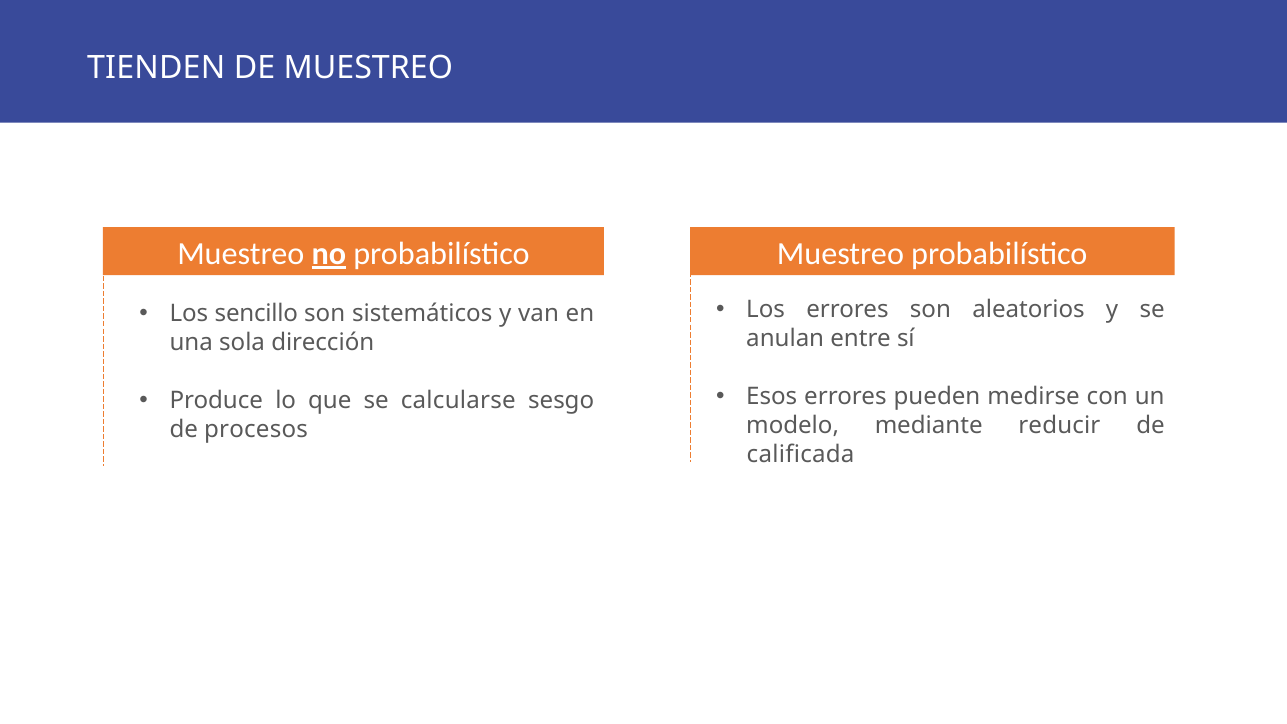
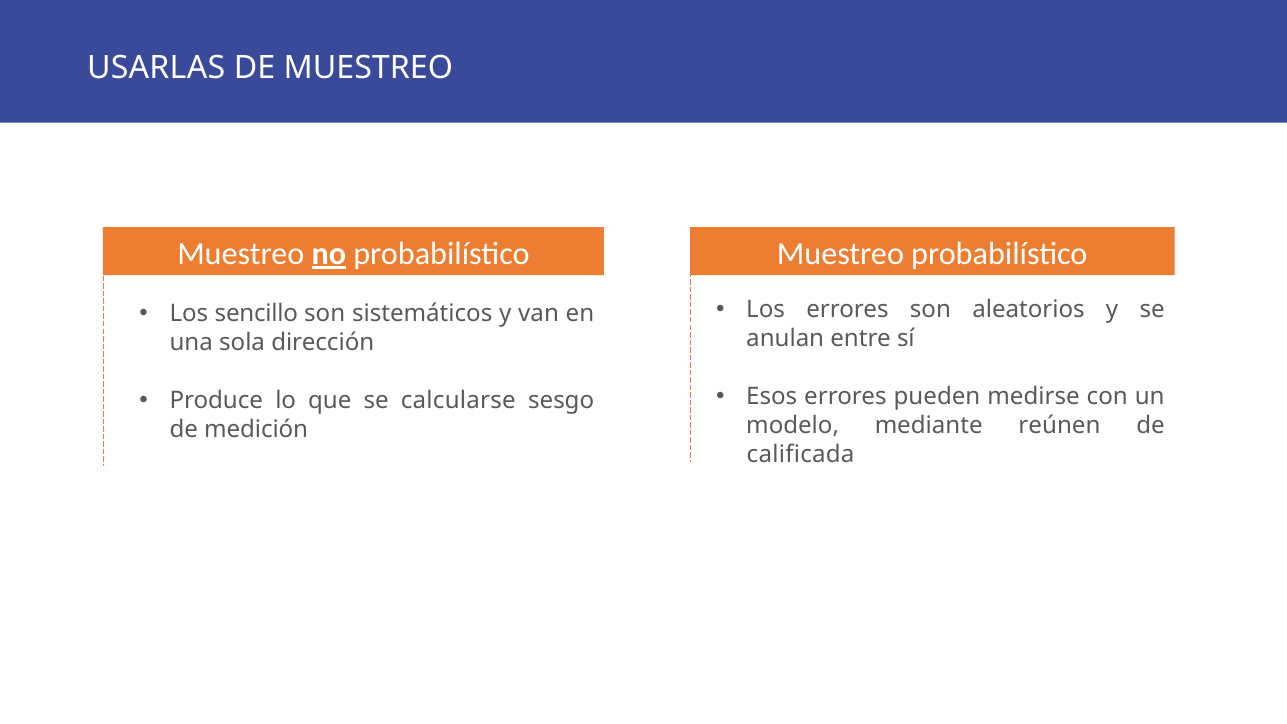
TIENDEN: TIENDEN -> USARLAS
reducir: reducir -> reúnen
procesos: procesos -> medición
